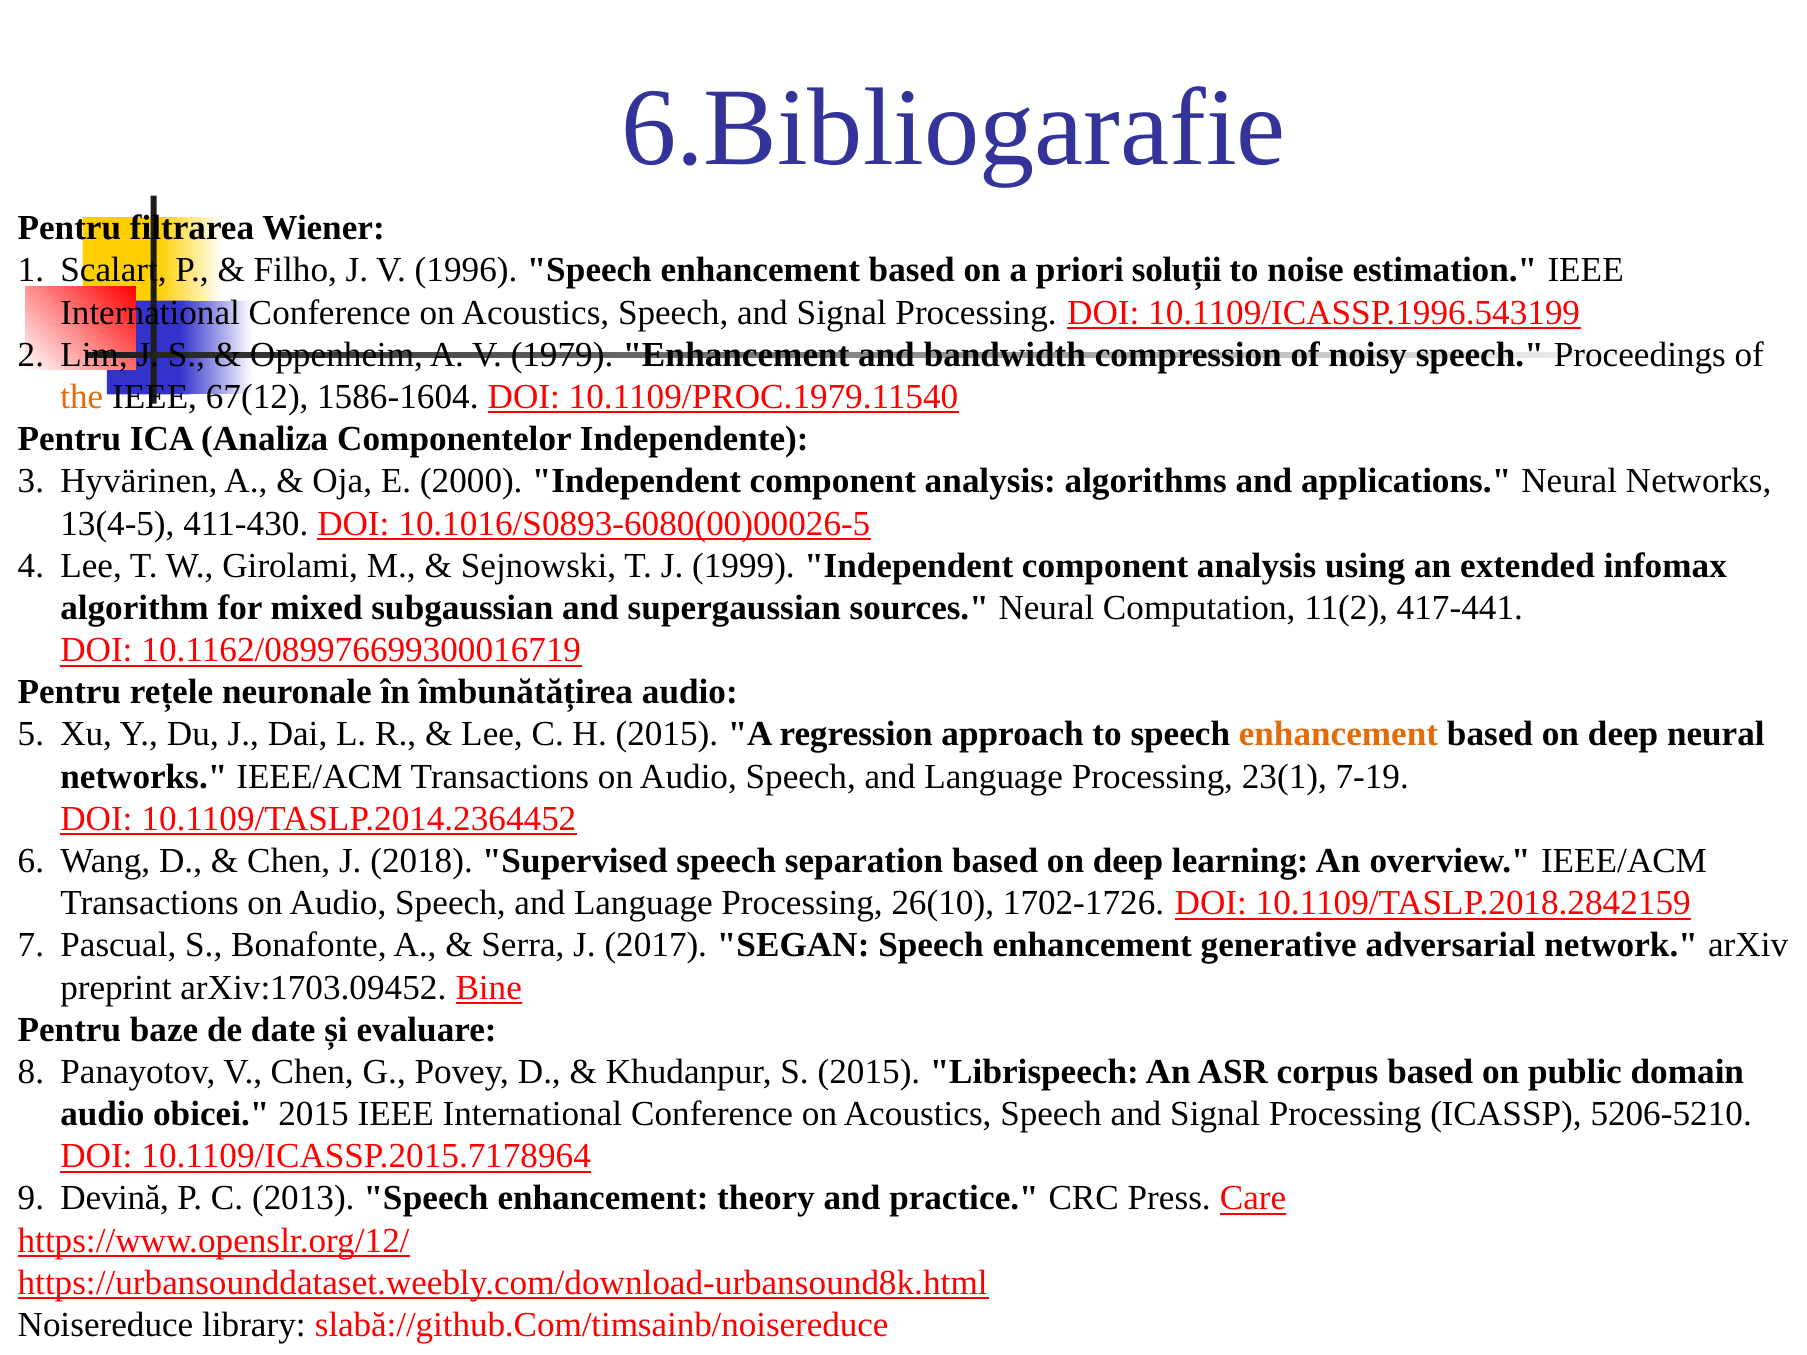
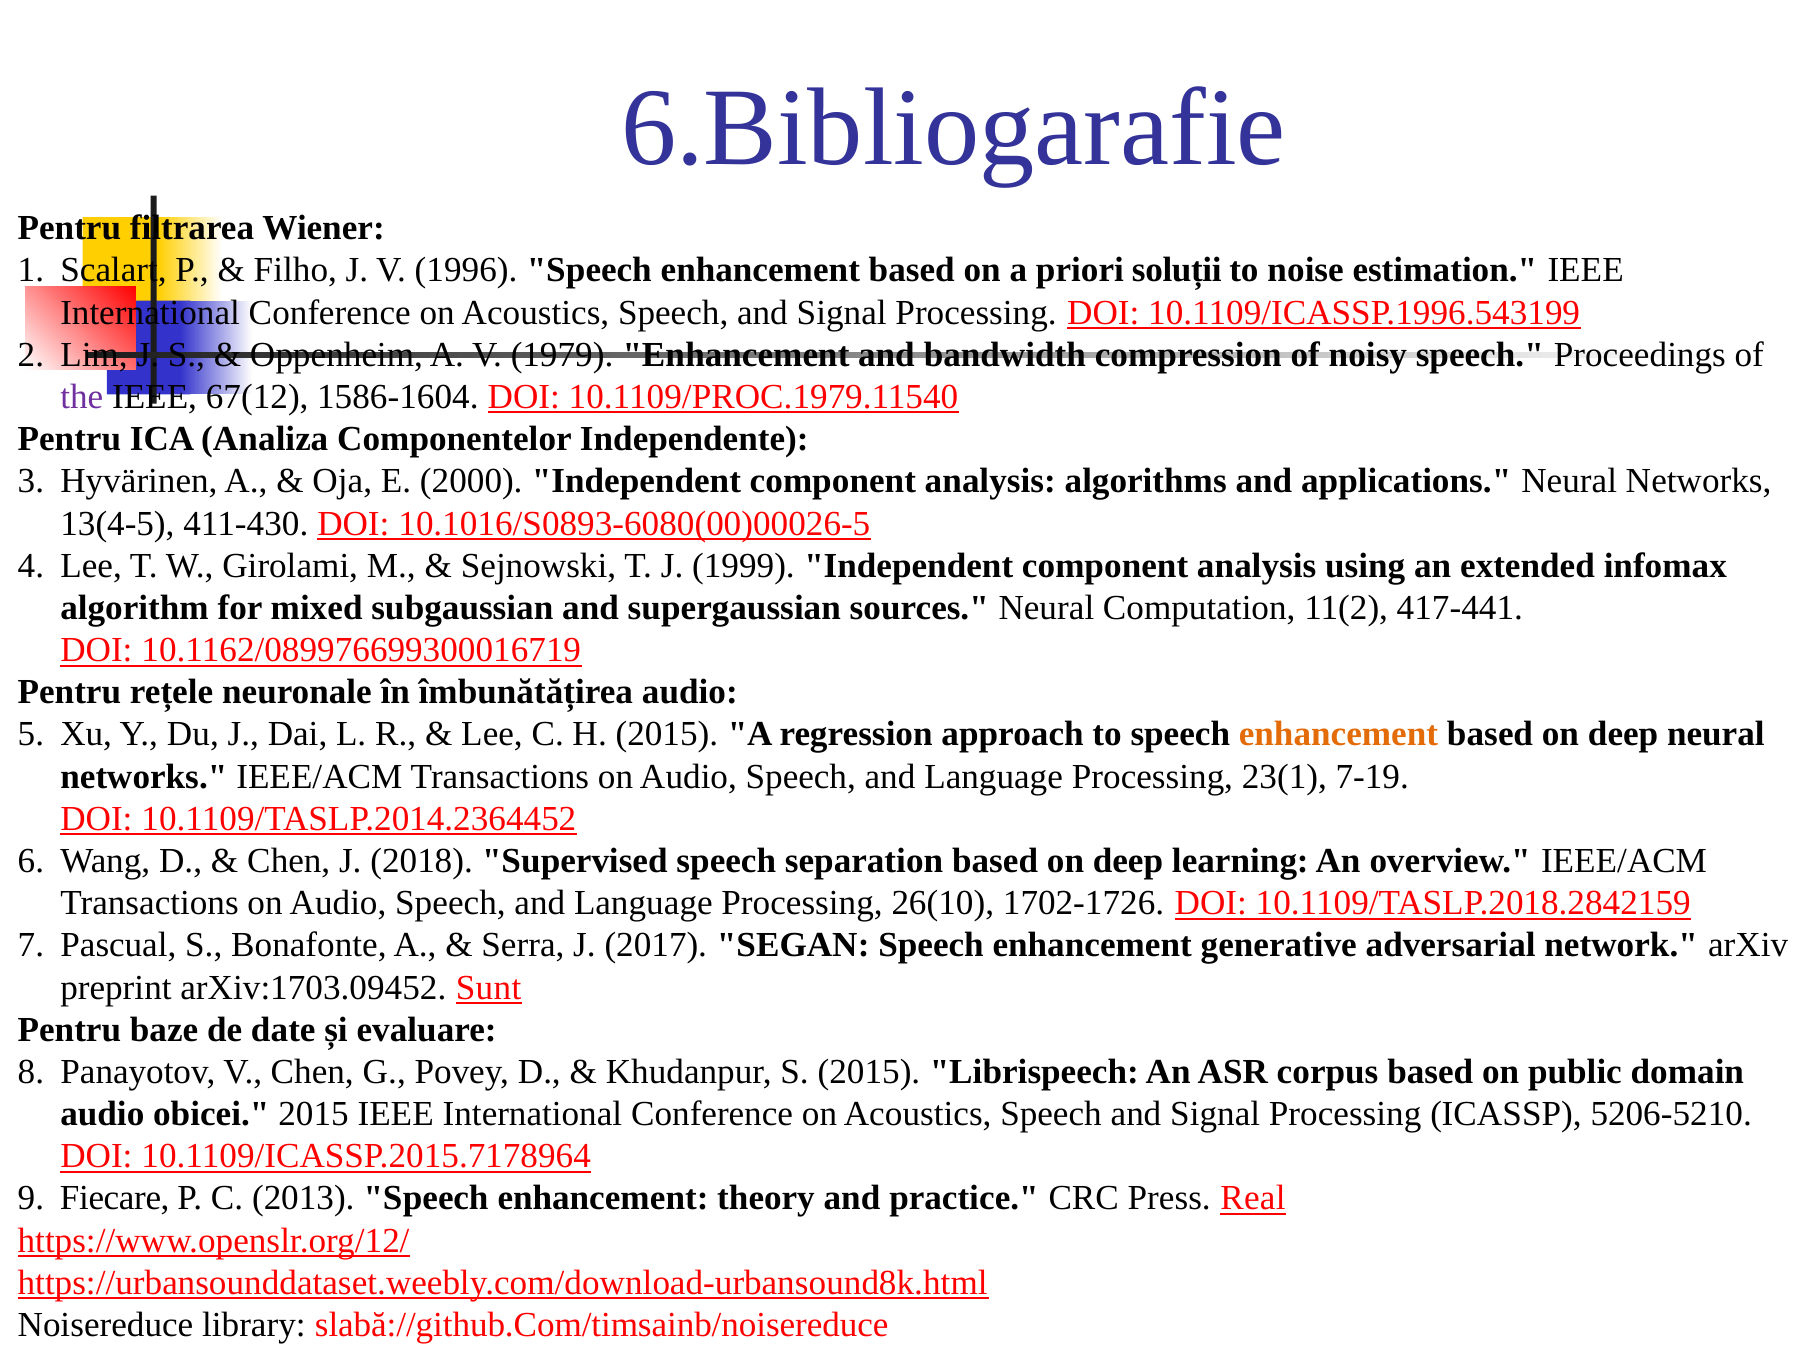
the colour: orange -> purple
Bine: Bine -> Sunt
Devină: Devină -> Fiecare
Care: Care -> Real
